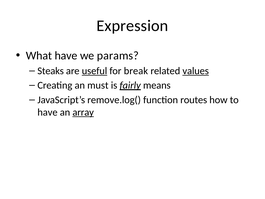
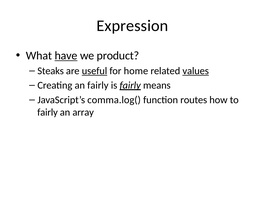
have at (66, 56) underline: none -> present
params: params -> product
break: break -> home
an must: must -> fairly
remove.log(: remove.log( -> comma.log(
have at (47, 112): have -> fairly
array underline: present -> none
